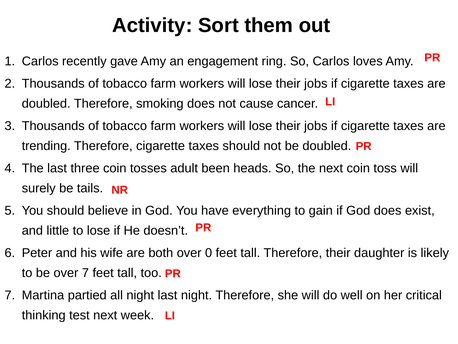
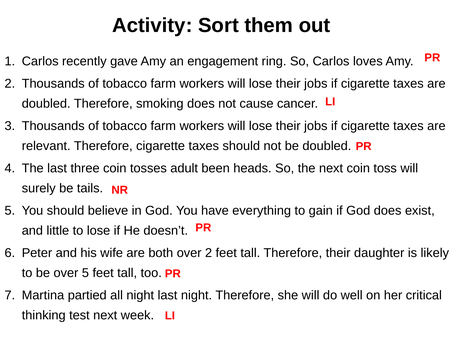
trending: trending -> relevant
over 0: 0 -> 2
over 7: 7 -> 5
